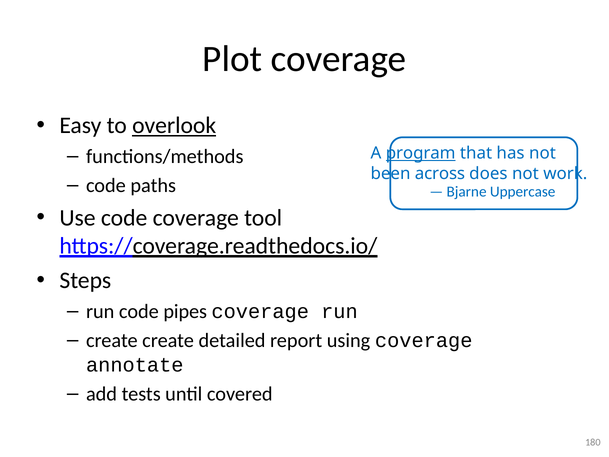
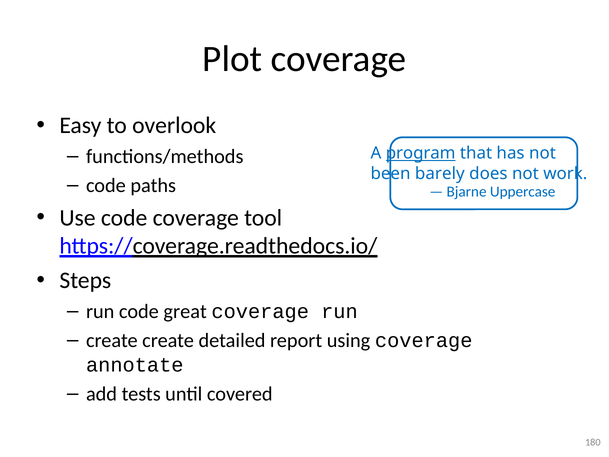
overlook underline: present -> none
across: across -> barely
pipes: pipes -> great
